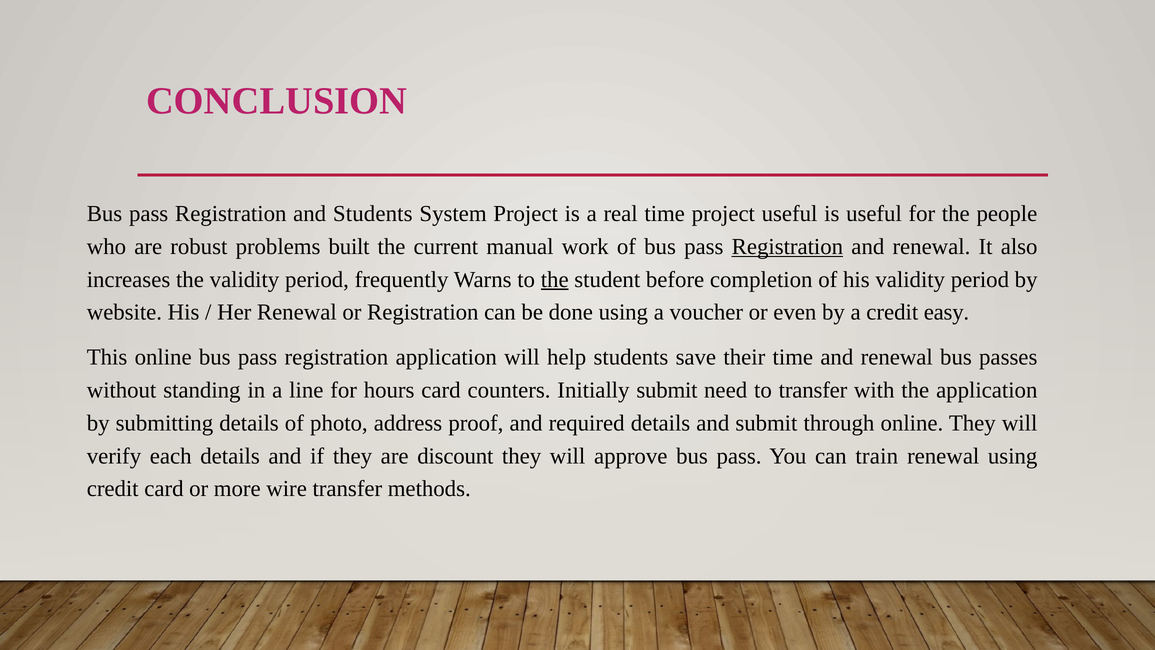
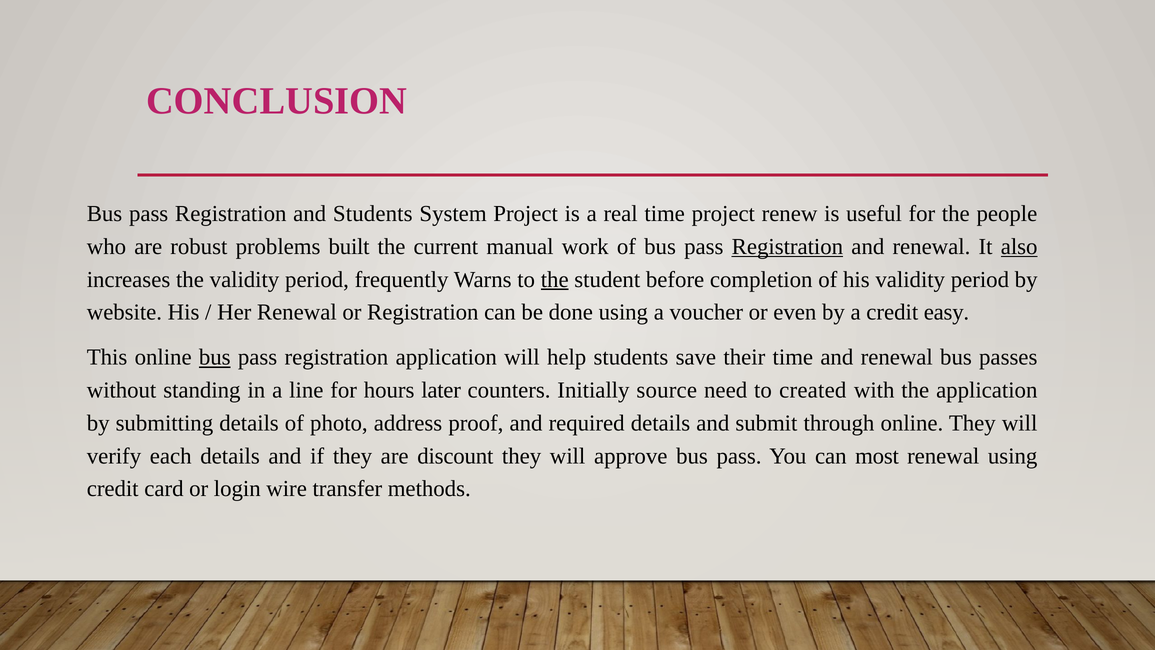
project useful: useful -> renew
also underline: none -> present
bus at (215, 357) underline: none -> present
hours card: card -> later
Initially submit: submit -> source
to transfer: transfer -> created
train: train -> most
more: more -> login
